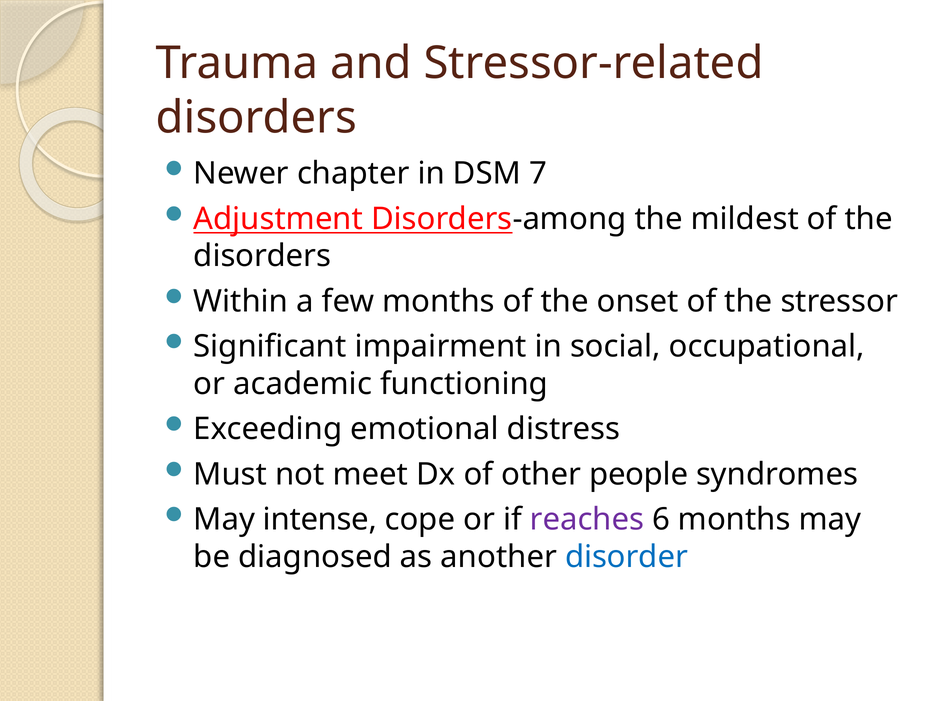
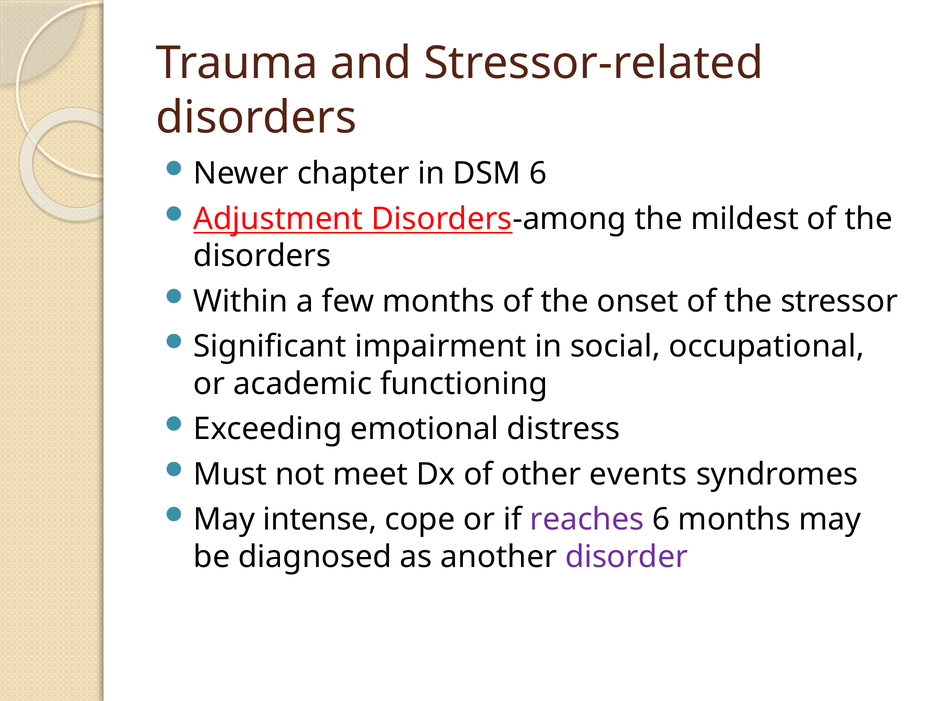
DSM 7: 7 -> 6
people: people -> events
disorder colour: blue -> purple
